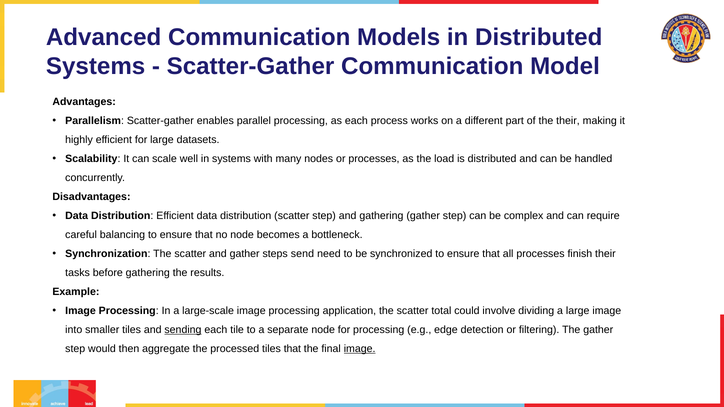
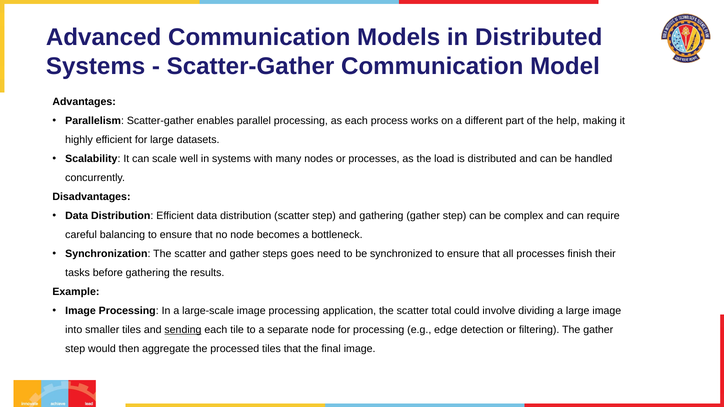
the their: their -> help
send: send -> goes
image at (360, 349) underline: present -> none
